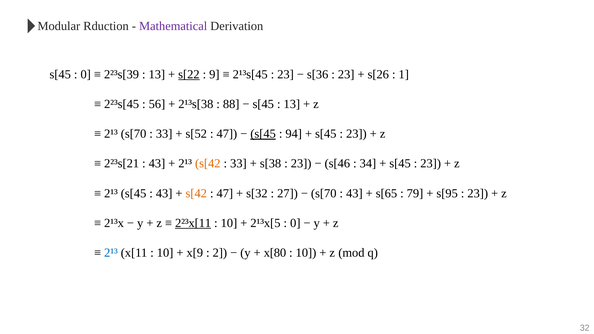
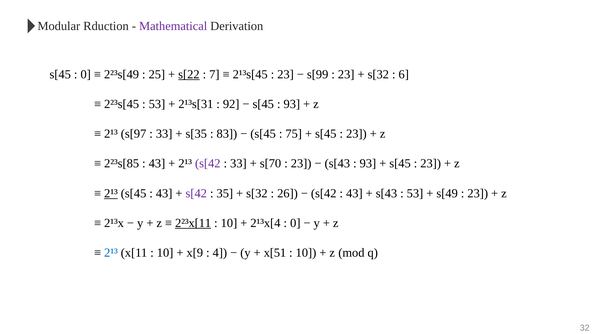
2²³s[39: 2²³s[39 -> 2²³s[49
13 at (157, 74): 13 -> 25
9: 9 -> 7
s[36: s[36 -> s[99
s[26 at (378, 74): s[26 -> s[32
1: 1 -> 6
56 at (157, 104): 56 -> 53
2¹³s[38: 2¹³s[38 -> 2¹³s[31
88: 88 -> 92
13 at (292, 104): 13 -> 93
2¹³ s[70: s[70 -> s[97
s[52: s[52 -> s[35
47 at (227, 134): 47 -> 83
s[45 at (263, 134) underline: present -> none
94: 94 -> 75
2²³s[21: 2²³s[21 -> 2²³s[85
s[42 at (208, 164) colour: orange -> purple
s[38: s[38 -> s[70
s[46 at (337, 164): s[46 -> s[43
34 at (368, 164): 34 -> 93
2¹³ at (111, 193) underline: none -> present
s[42 at (196, 193) colour: orange -> purple
47 at (225, 193): 47 -> 35
27: 27 -> 26
s[70 at (324, 193): s[70 -> s[42
s[65 at (386, 193): s[65 -> s[43
79 at (415, 193): 79 -> 53
s[95: s[95 -> s[49
2¹³x[5: 2¹³x[5 -> 2¹³x[4
2: 2 -> 4
x[80: x[80 -> x[51
